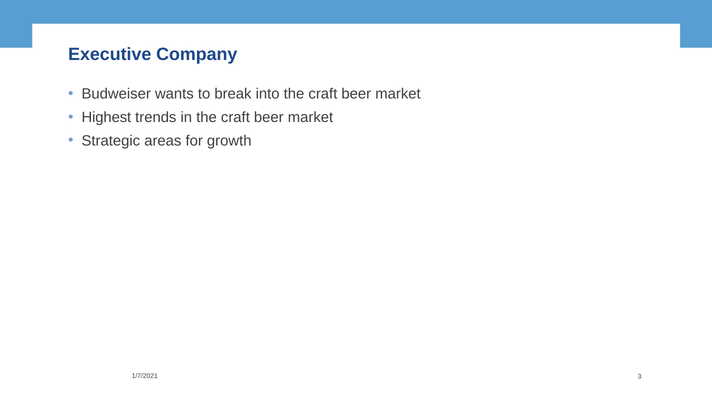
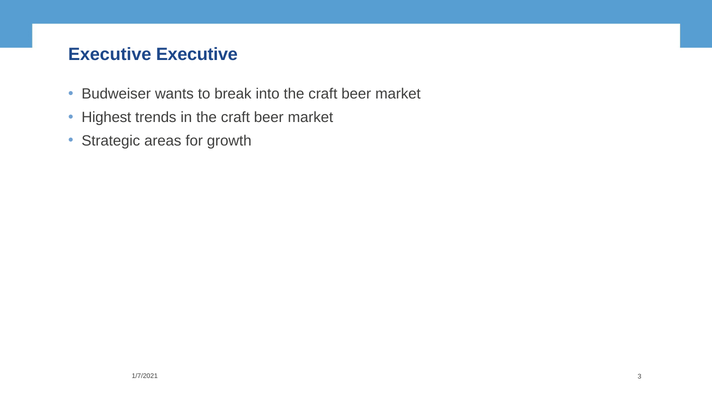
Executive Company: Company -> Executive
